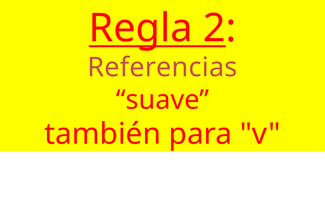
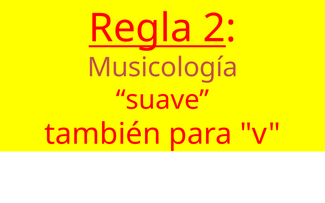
Referencias: Referencias -> Musicología
